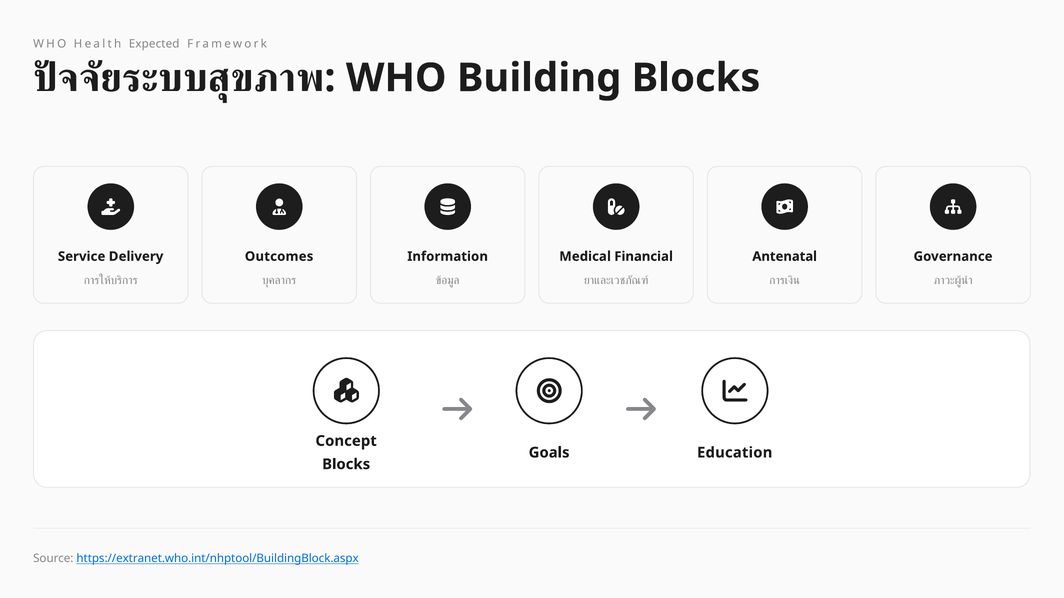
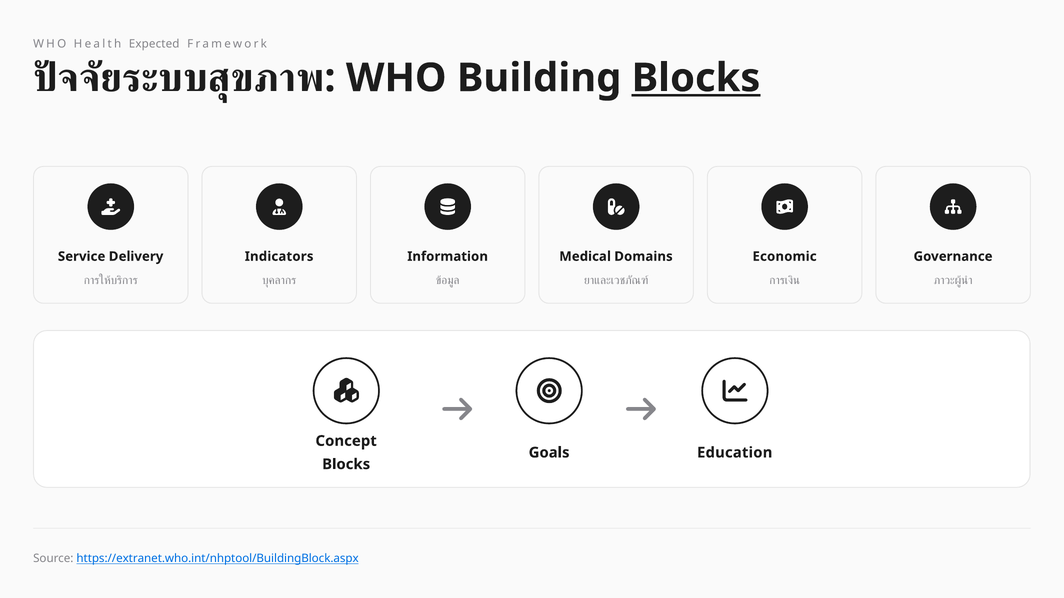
Blocks at (696, 78) underline: none -> present
Outcomes: Outcomes -> Indicators
Financial: Financial -> Domains
Antenatal: Antenatal -> Economic
